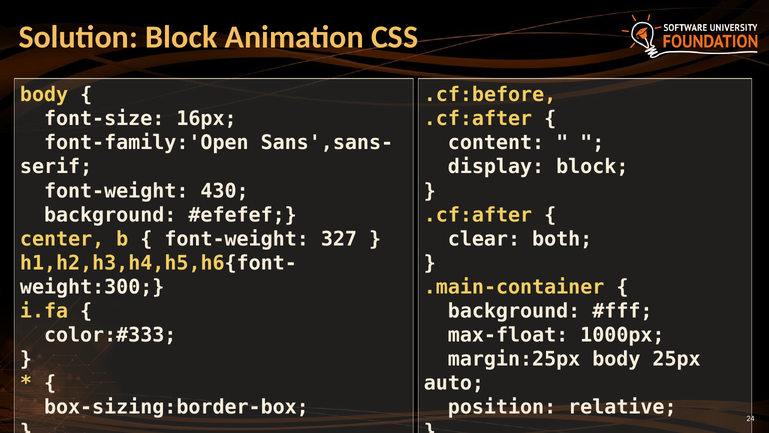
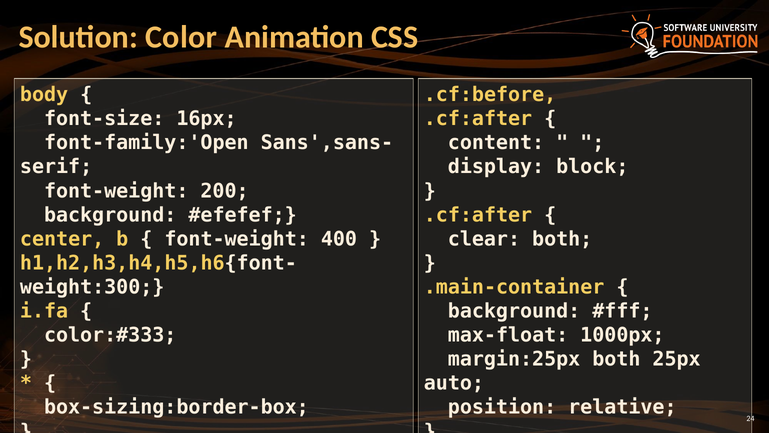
Solution Block: Block -> Color
430: 430 -> 200
327: 327 -> 400
margin:25px body: body -> both
